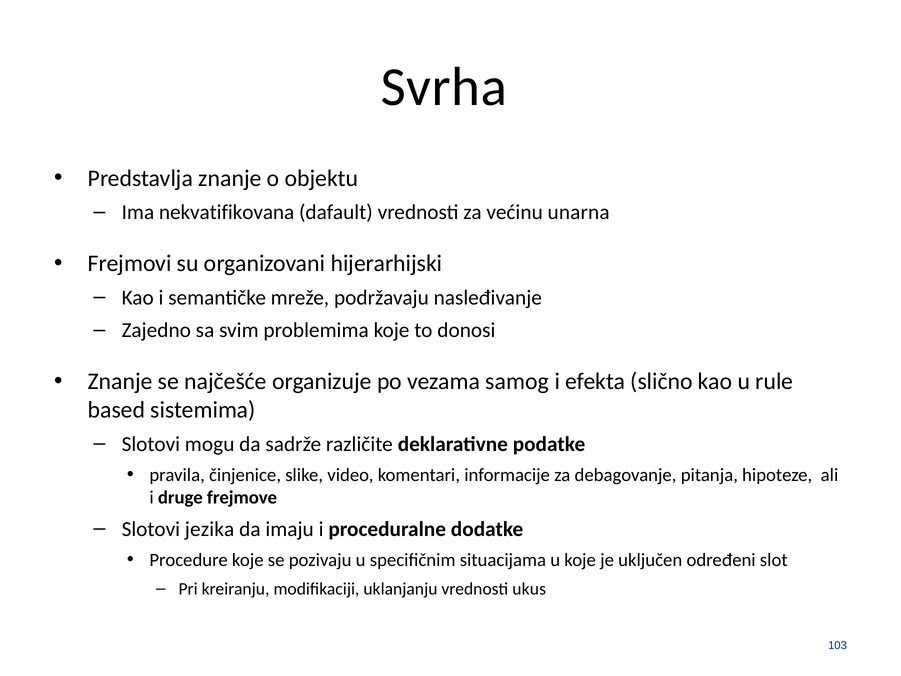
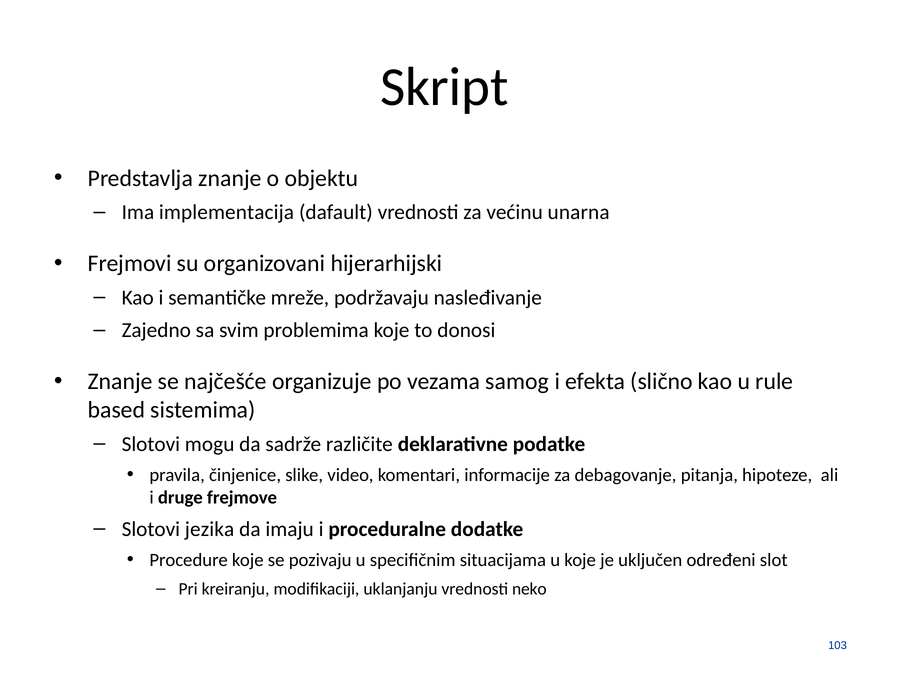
Svrha: Svrha -> Skript
nekvatifikovana: nekvatifikovana -> implementacija
ukus: ukus -> neko
